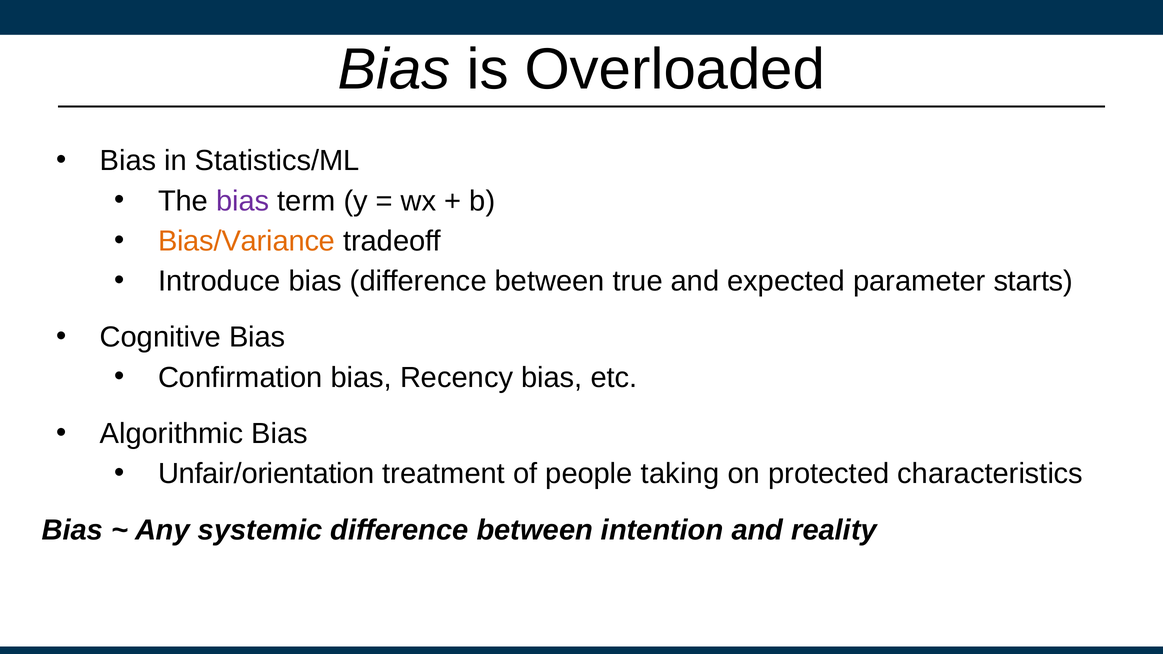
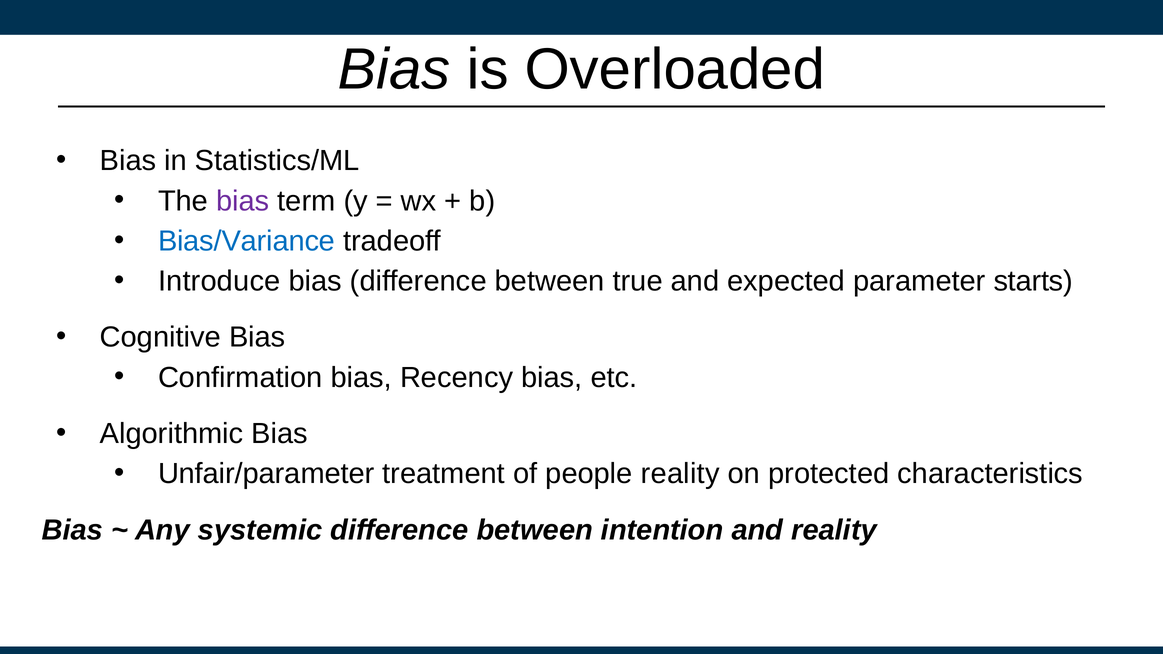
Bias/Variance colour: orange -> blue
Unfair/orientation: Unfair/orientation -> Unfair/parameter
people taking: taking -> reality
